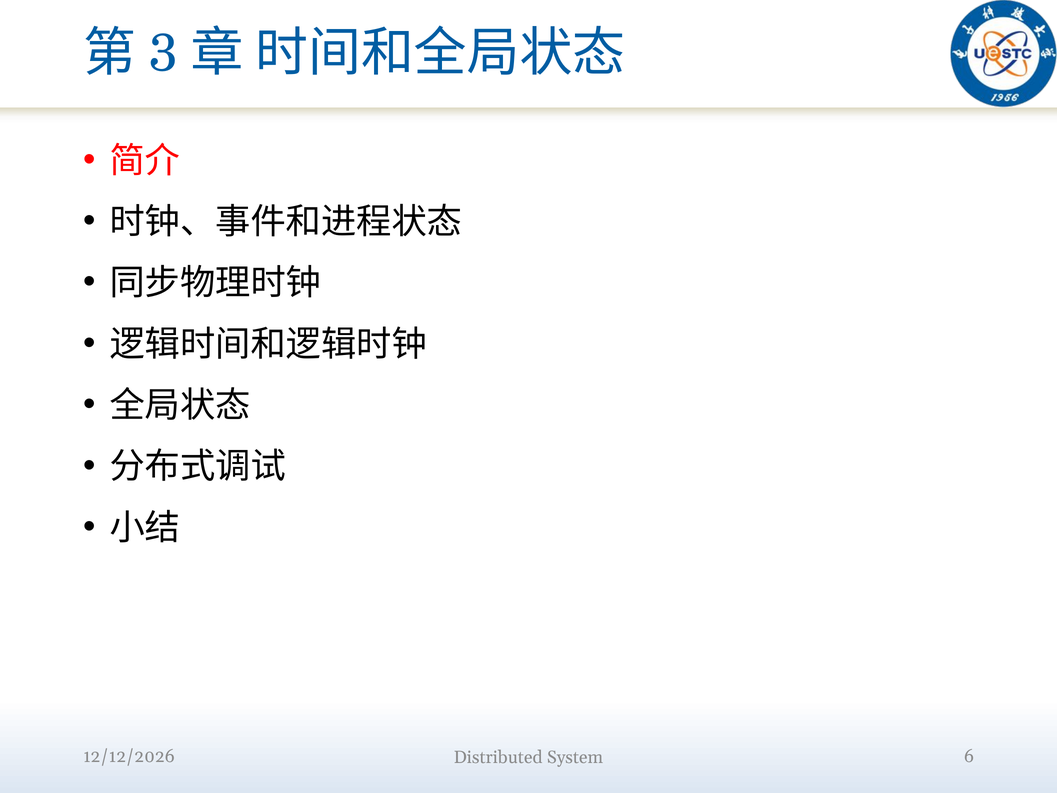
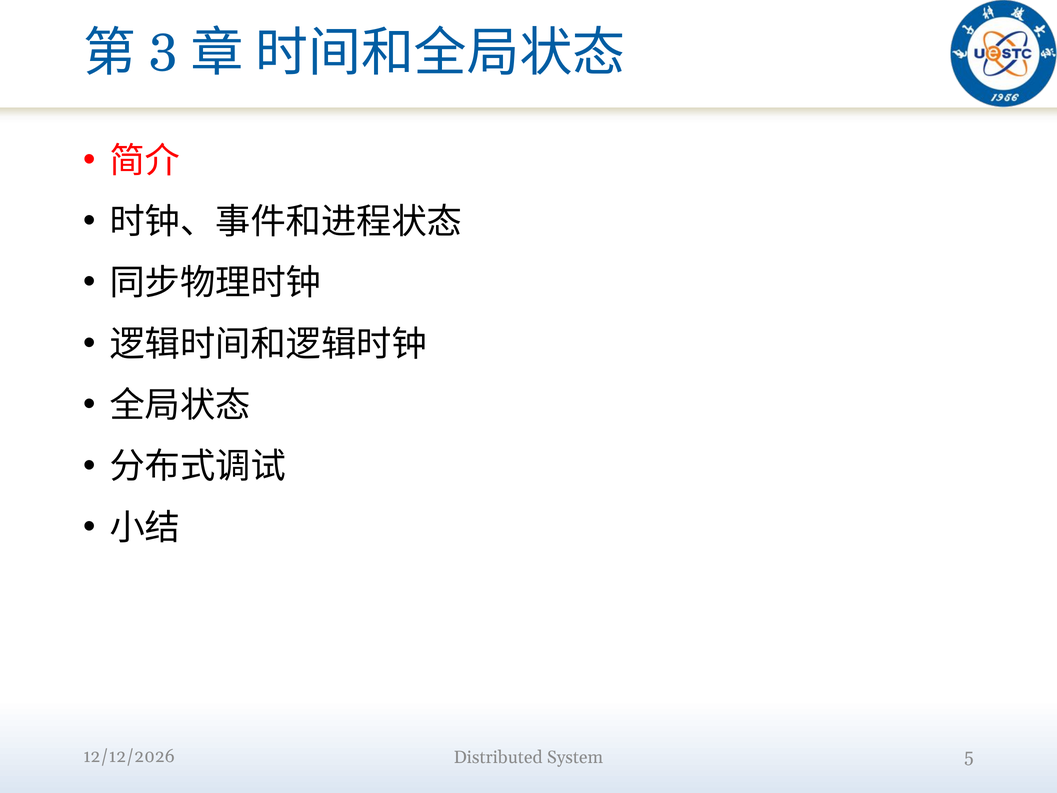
6: 6 -> 5
